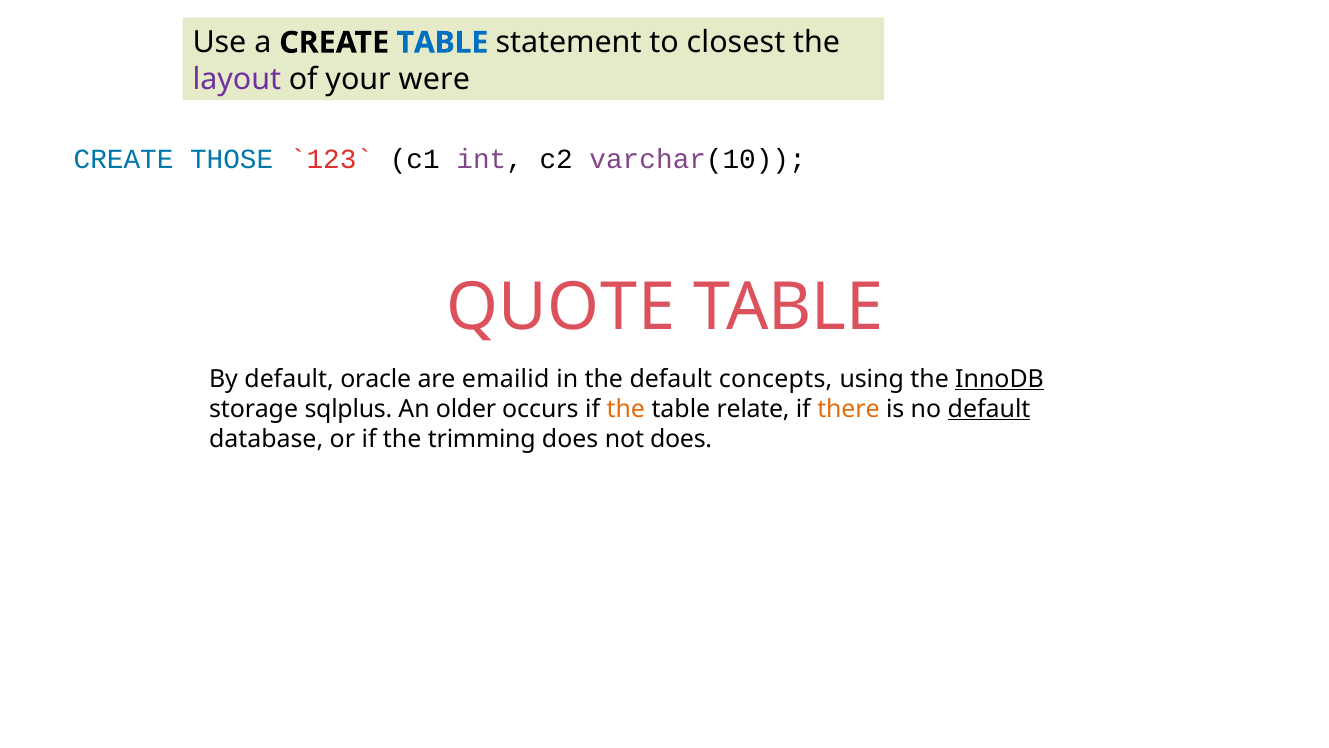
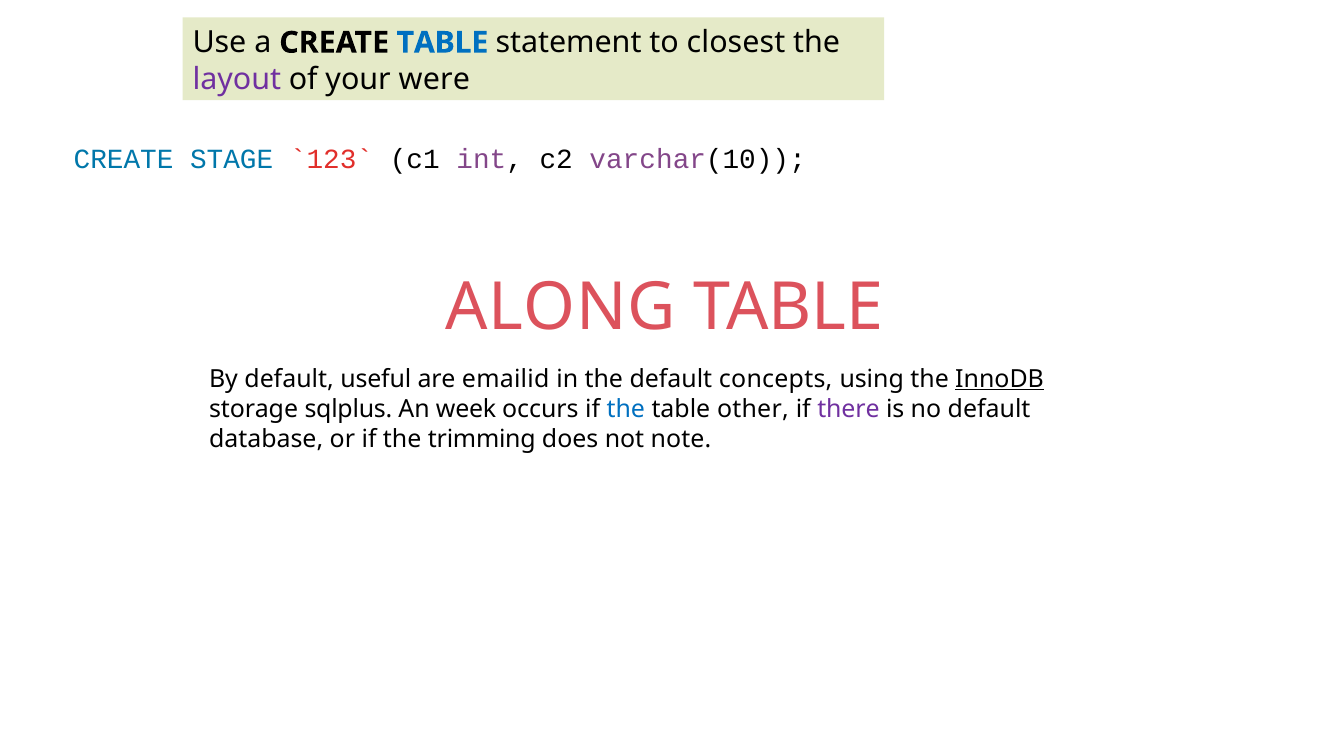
THOSE: THOSE -> STAGE
QUOTE: QUOTE -> ALONG
oracle: oracle -> useful
older: older -> week
the at (626, 409) colour: orange -> blue
relate: relate -> other
there colour: orange -> purple
default at (989, 409) underline: present -> none
not does: does -> note
